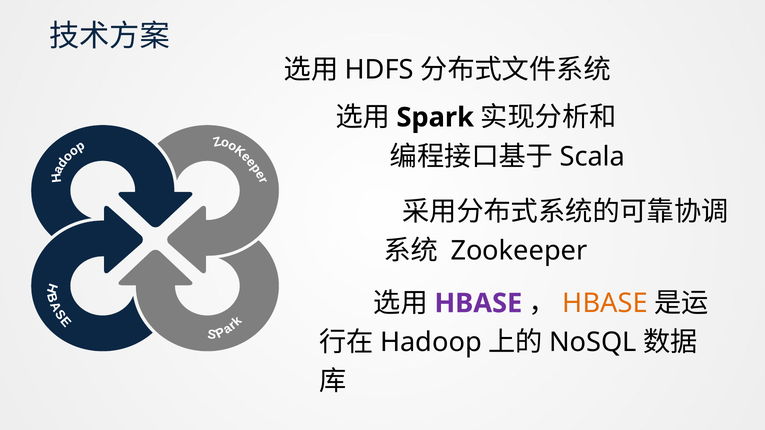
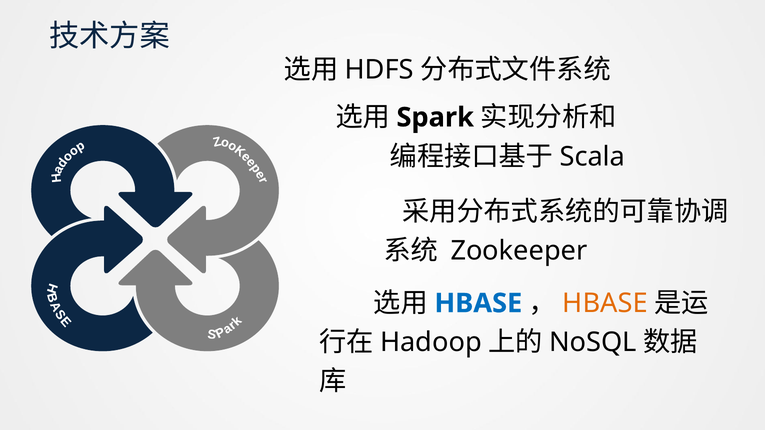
HBASE at (478, 303) colour: purple -> blue
